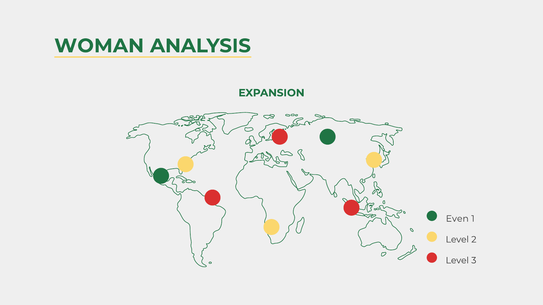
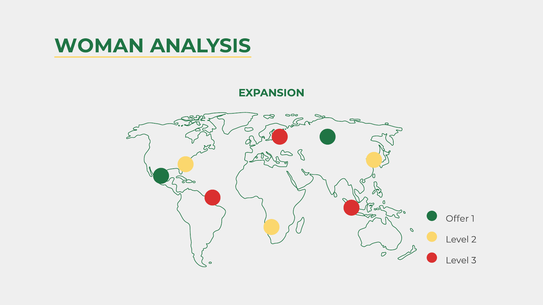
Even: Even -> Offer
